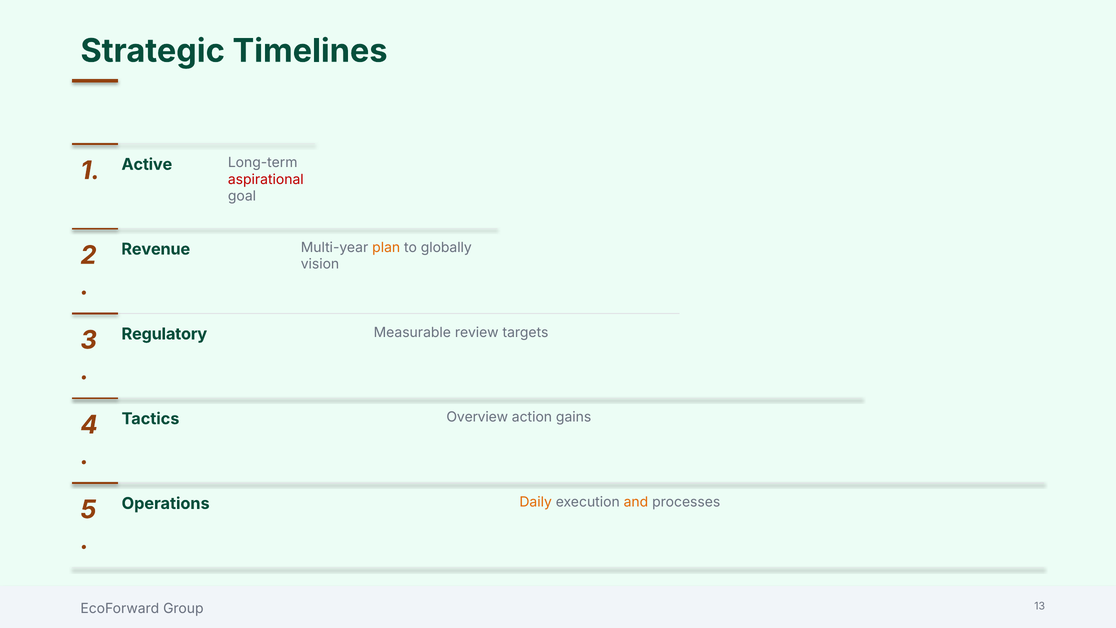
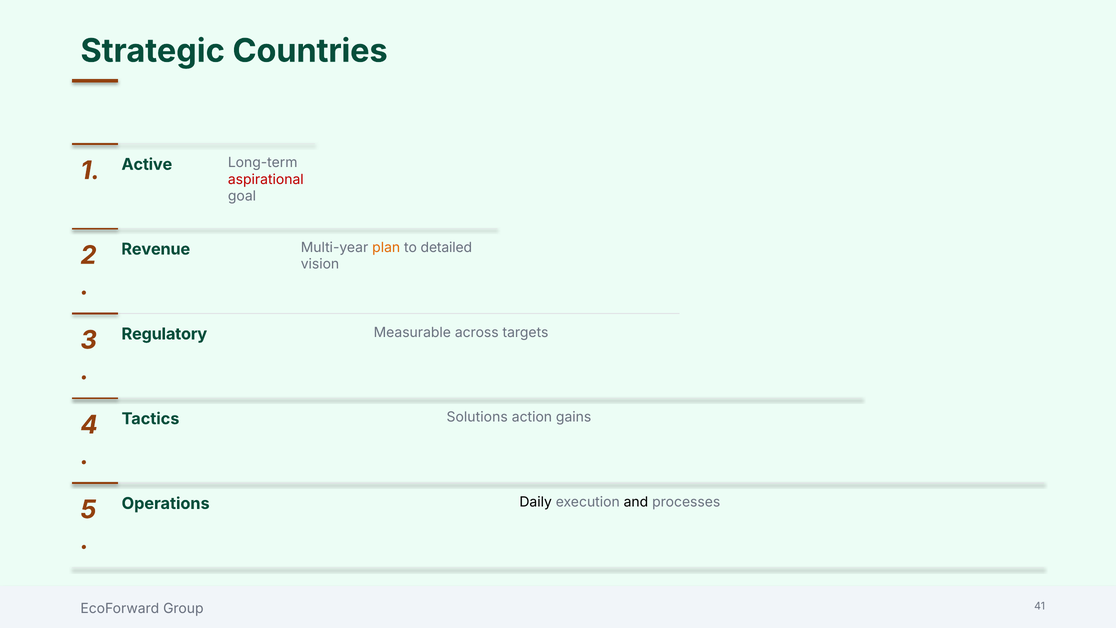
Timelines: Timelines -> Countries
globally: globally -> detailed
review: review -> across
Overview: Overview -> Solutions
Daily colour: orange -> black
and colour: orange -> black
13: 13 -> 41
